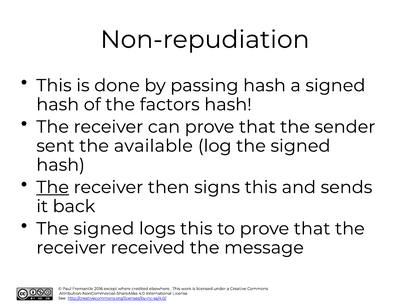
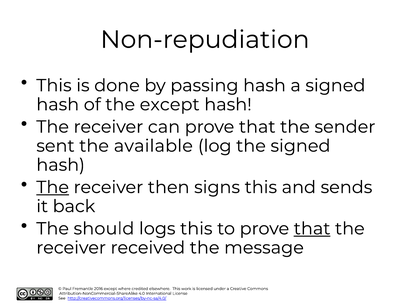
the factors: factors -> except
signed at (104, 229): signed -> should
that at (312, 229) underline: none -> present
